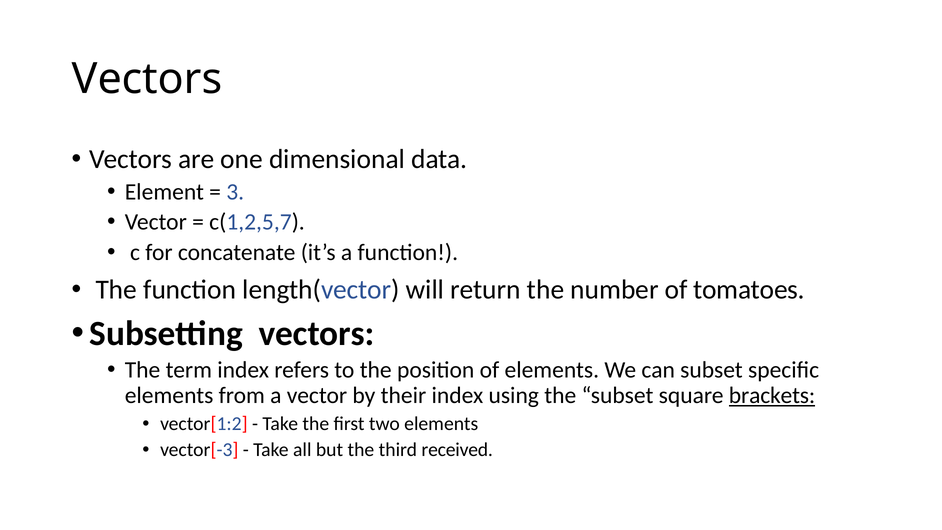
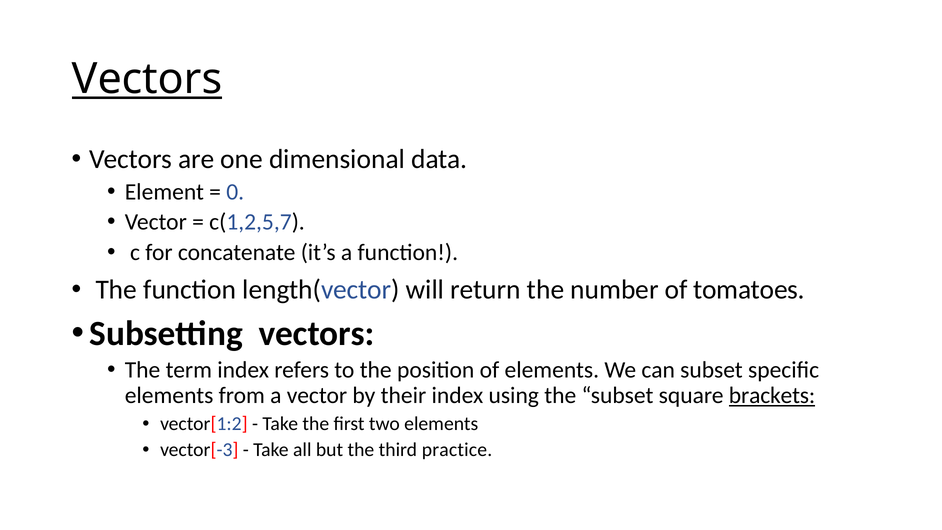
Vectors at (147, 79) underline: none -> present
3: 3 -> 0
received: received -> practice
